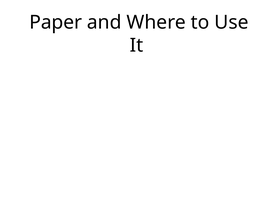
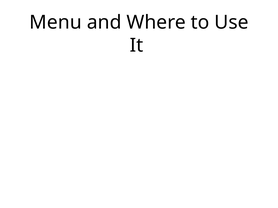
Paper: Paper -> Menu
